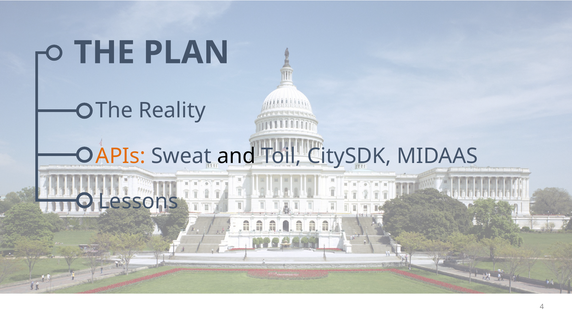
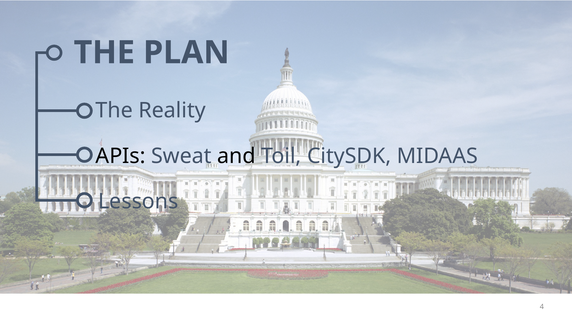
APIs colour: orange -> black
